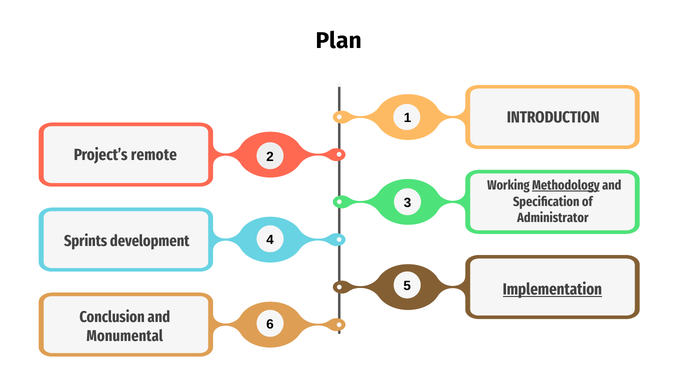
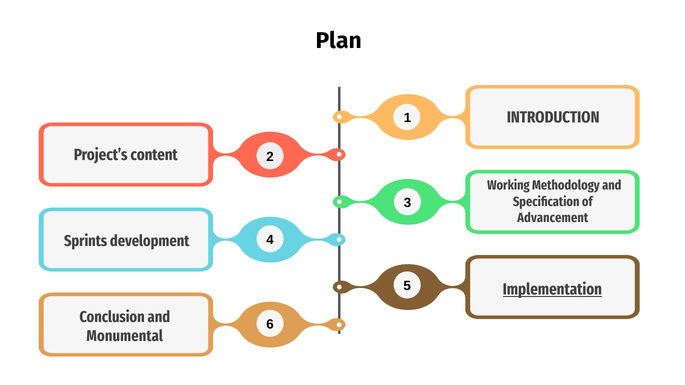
remote: remote -> content
Methodology underline: present -> none
Administrator: Administrator -> Advancement
